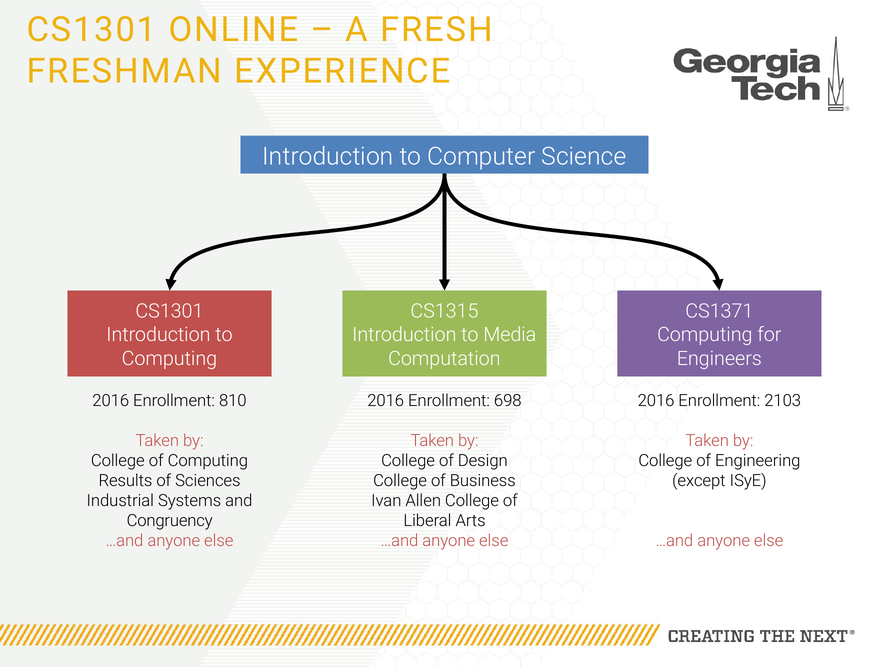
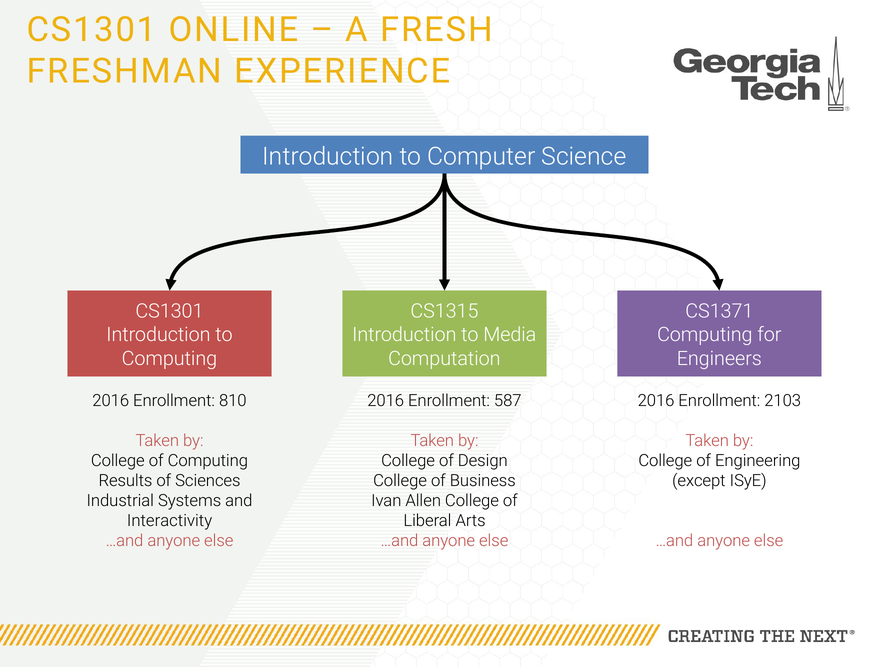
698: 698 -> 587
Congruency: Congruency -> Interactivity
